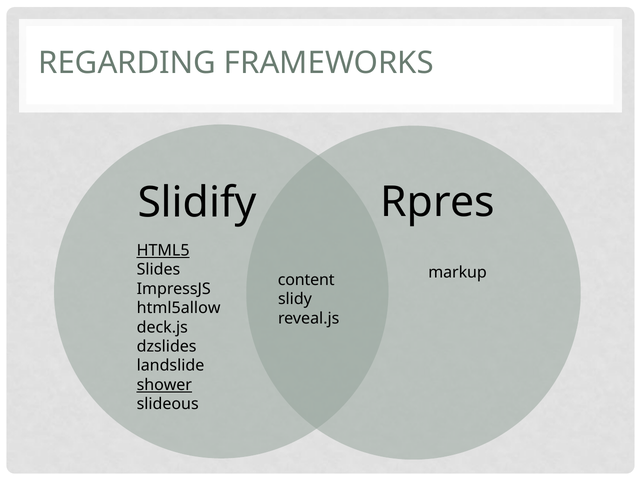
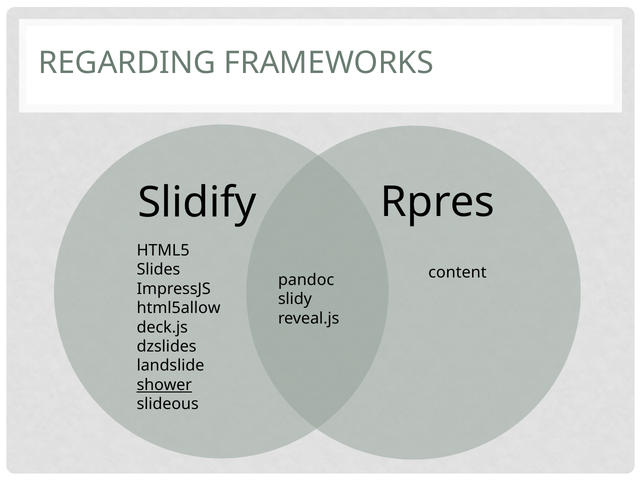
HTML5 underline: present -> none
markup: markup -> content
content: content -> pandoc
